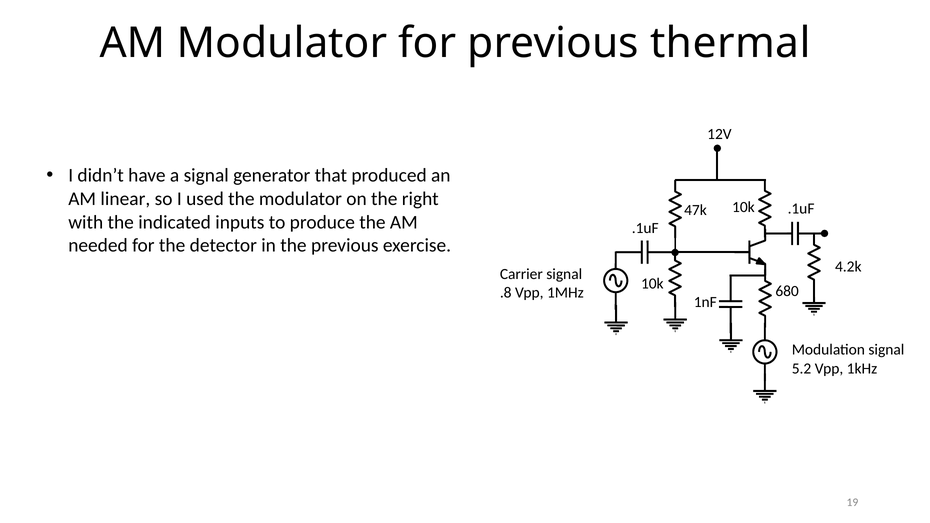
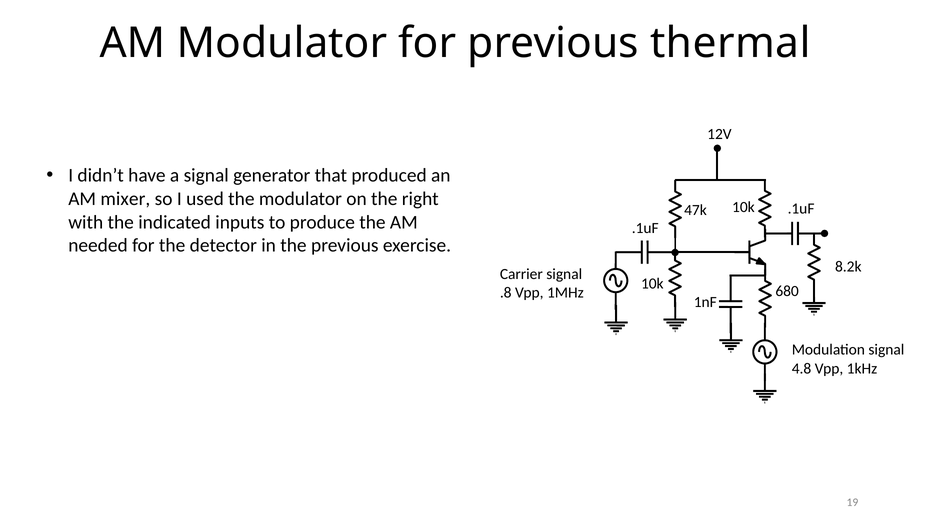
linear: linear -> mixer
4.2k: 4.2k -> 8.2k
5.2: 5.2 -> 4.8
